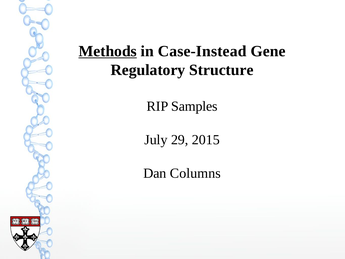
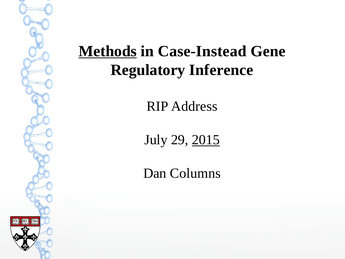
Structure: Structure -> Inference
Samples: Samples -> Address
2015 underline: none -> present
